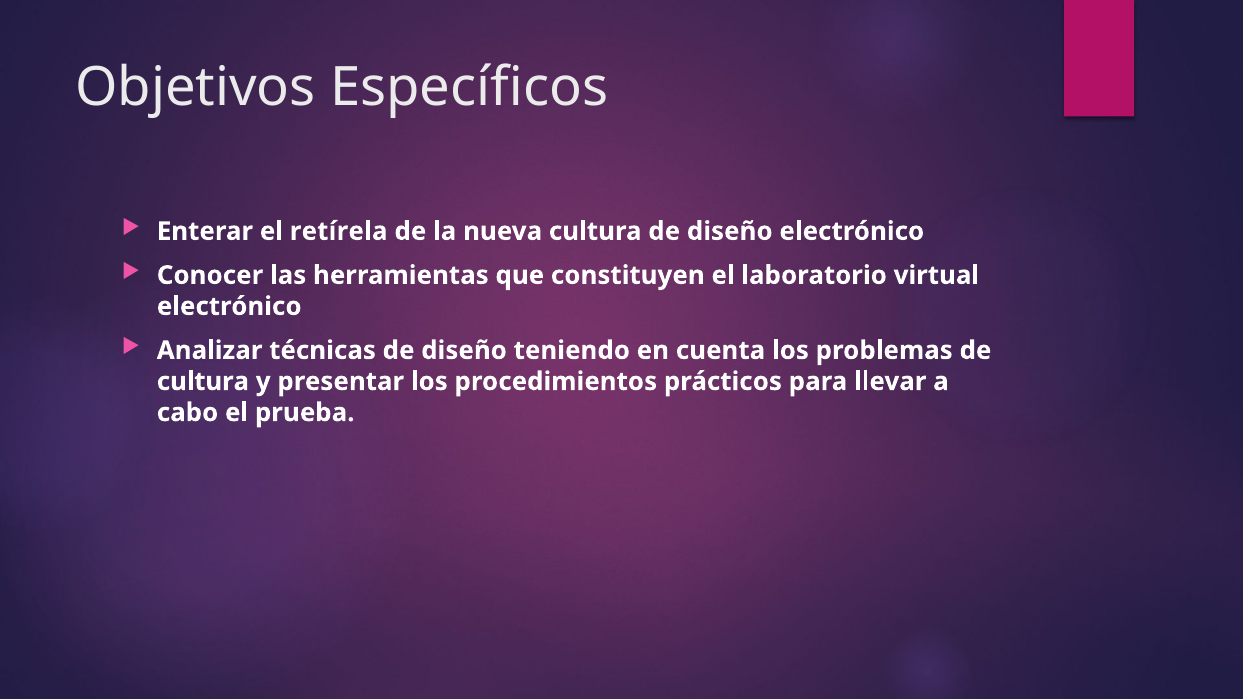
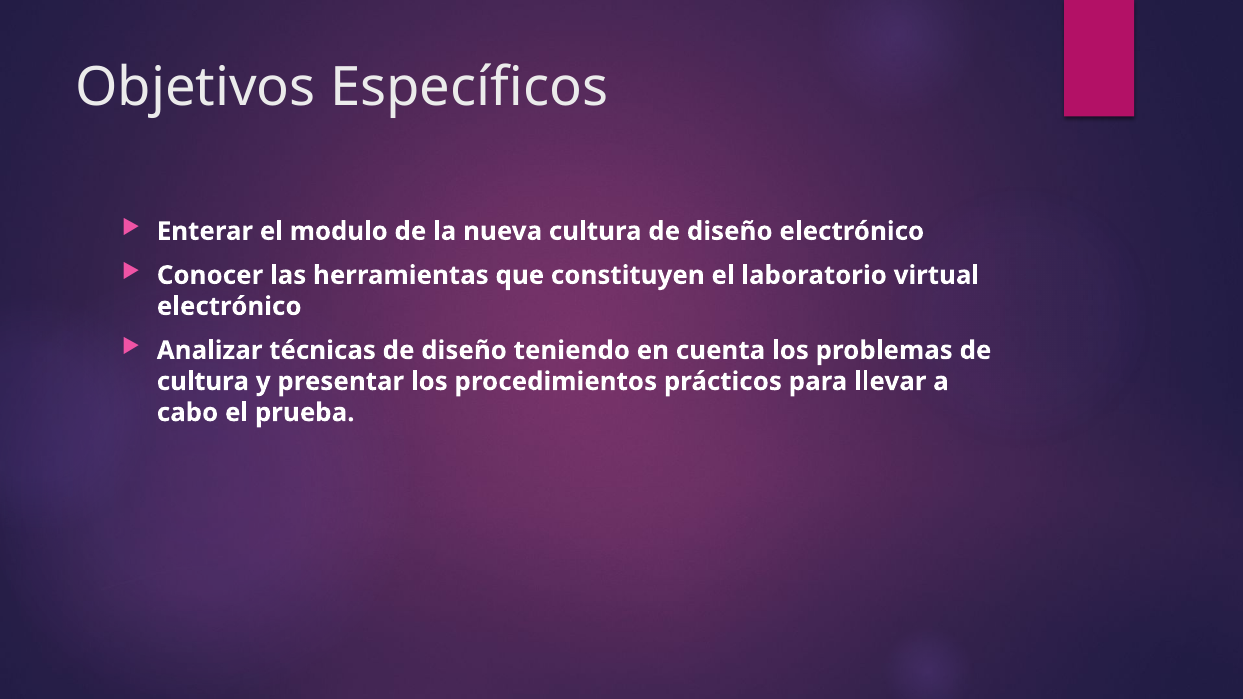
retírela: retírela -> modulo
